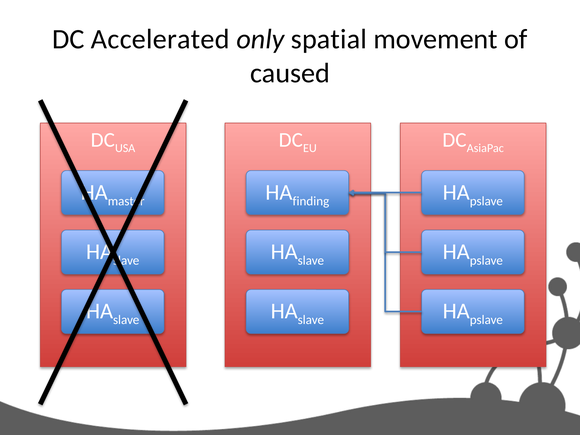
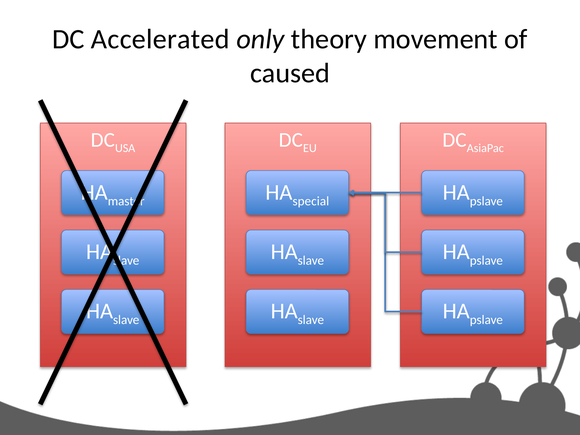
spatial: spatial -> theory
finding: finding -> special
